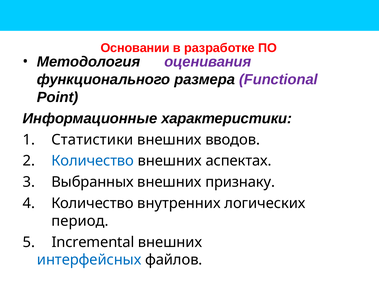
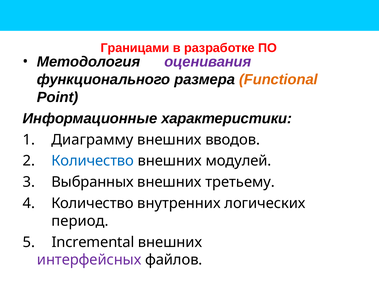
Основании: Основании -> Границами
Functional colour: purple -> orange
Статистики: Статистики -> Диаграмму
аспектах: аспектах -> модулей
признаку: признаку -> третьему
интерфейсных colour: blue -> purple
